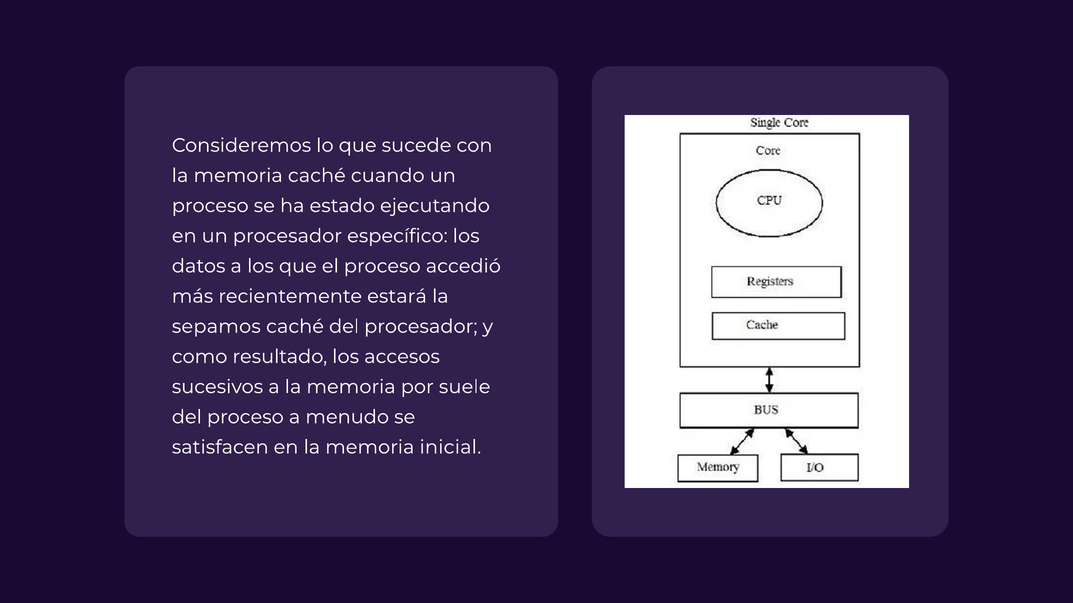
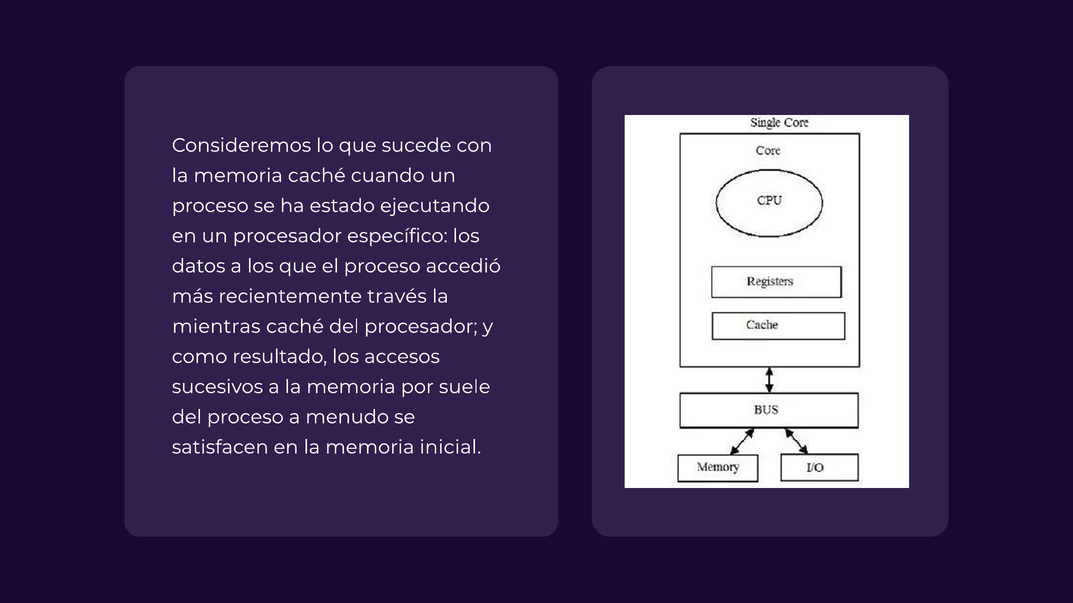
estará: estará -> través
sepamos: sepamos -> mientras
